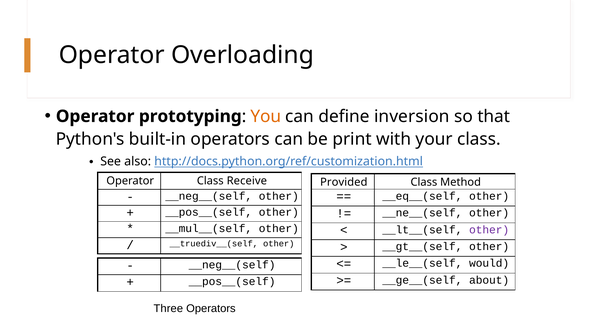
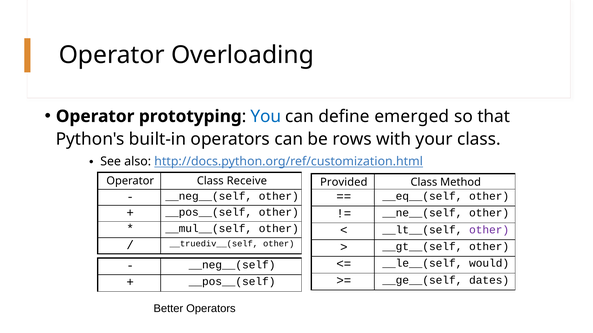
You colour: orange -> blue
inversion: inversion -> emerged
print: print -> rows
about: about -> dates
Three: Three -> Better
